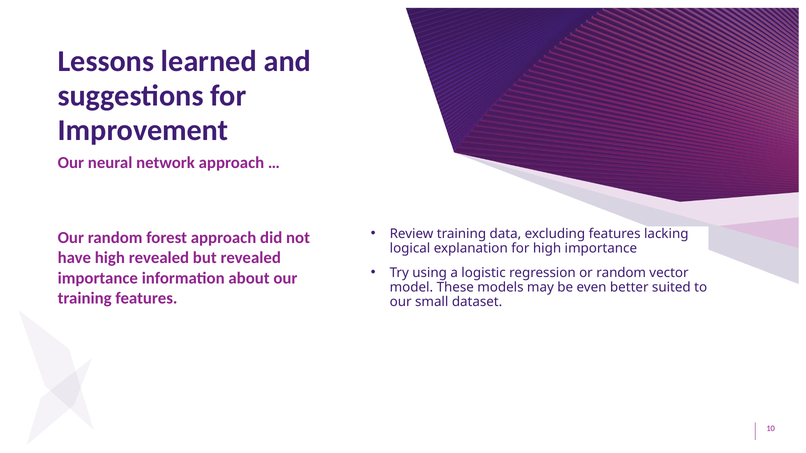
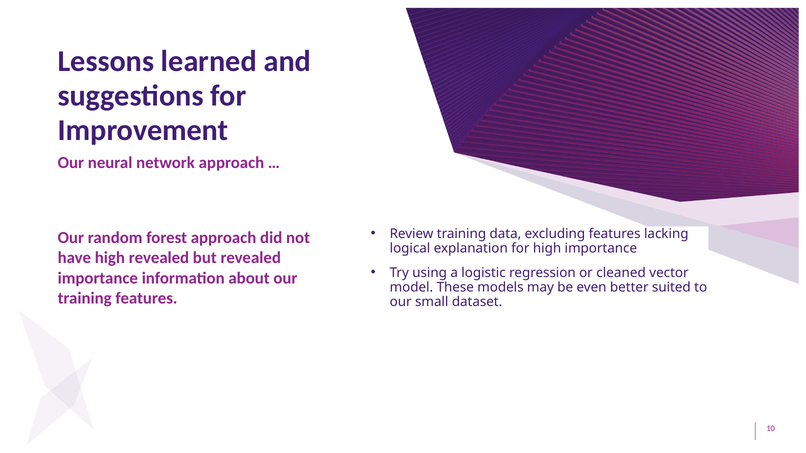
or random: random -> cleaned
